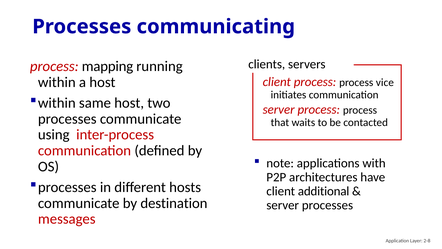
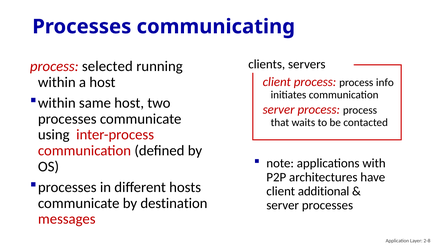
mapping: mapping -> selected
vice: vice -> info
